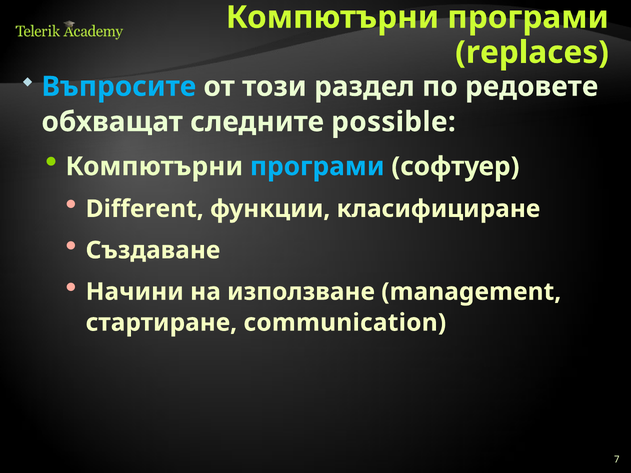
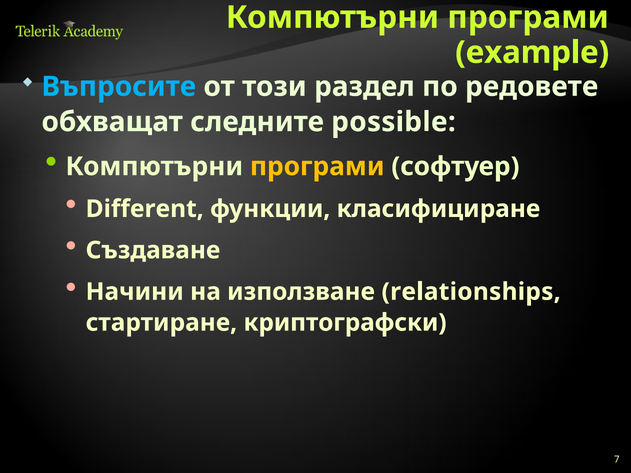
replaces: replaces -> example
програми at (317, 167) colour: light blue -> yellow
management: management -> relationships
communication: communication -> криптографски
